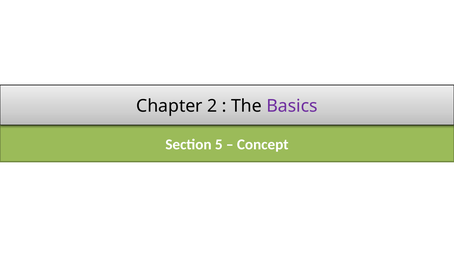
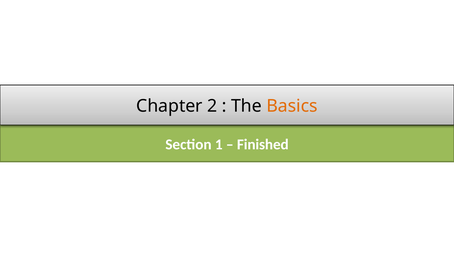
Basics colour: purple -> orange
5: 5 -> 1
Concept: Concept -> Finished
